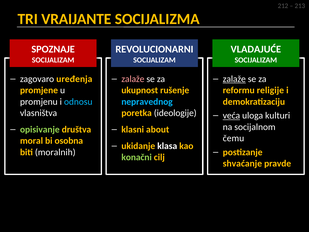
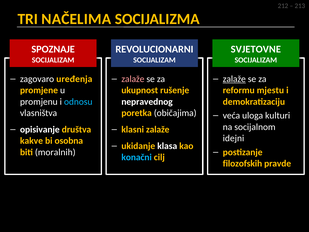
VRAIJANTE: VRAIJANTE -> NAČELIMA
VLADAJUĆE: VLADAJUĆE -> SVJETOVNE
religije: religije -> mjestu
nepravednog colour: light blue -> white
ideologije: ideologije -> običajima
veća underline: present -> none
opisivanje colour: light green -> white
klasni about: about -> zalaže
čemu: čemu -> idejni
moral: moral -> kakve
konačni colour: light green -> light blue
shvaćanje: shvaćanje -> filozofskih
